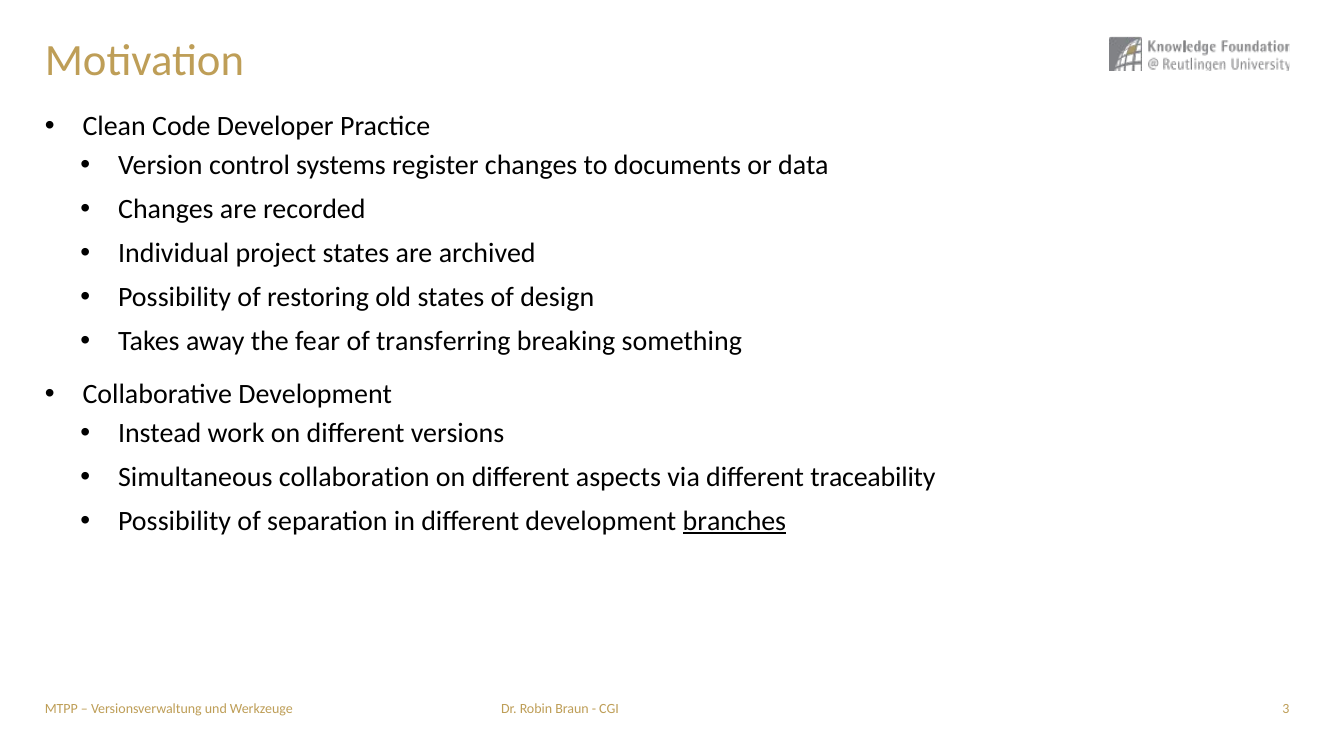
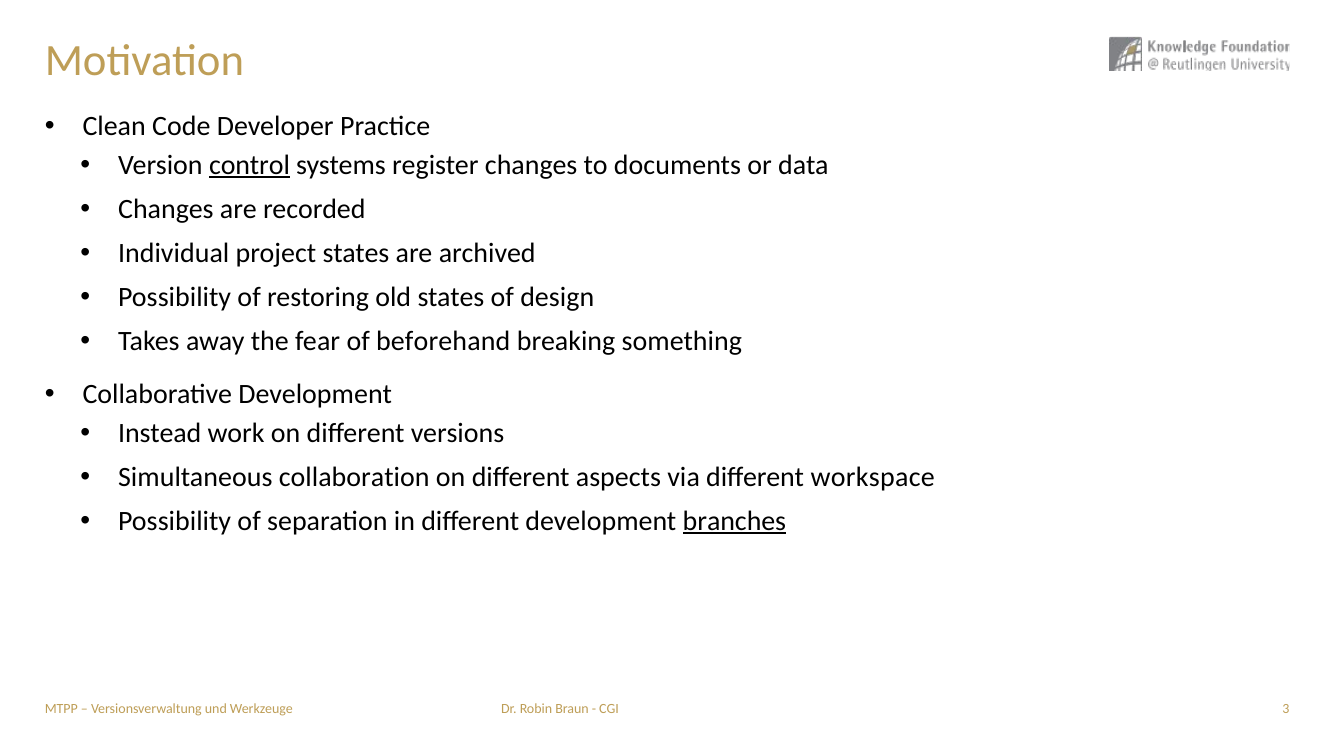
control underline: none -> present
transferring: transferring -> beforehand
traceability: traceability -> workspace
